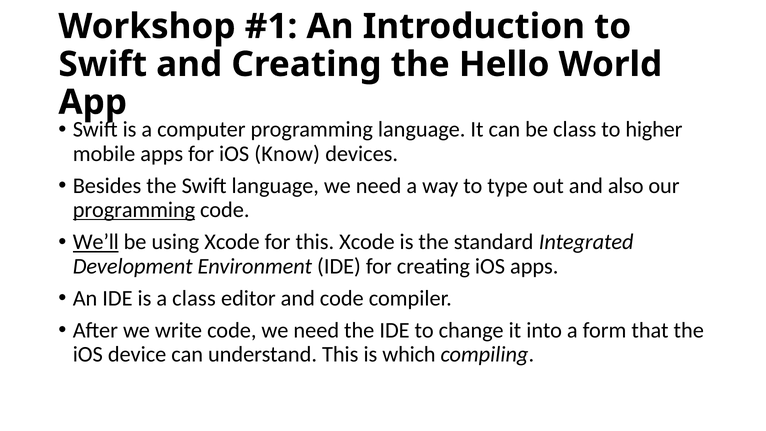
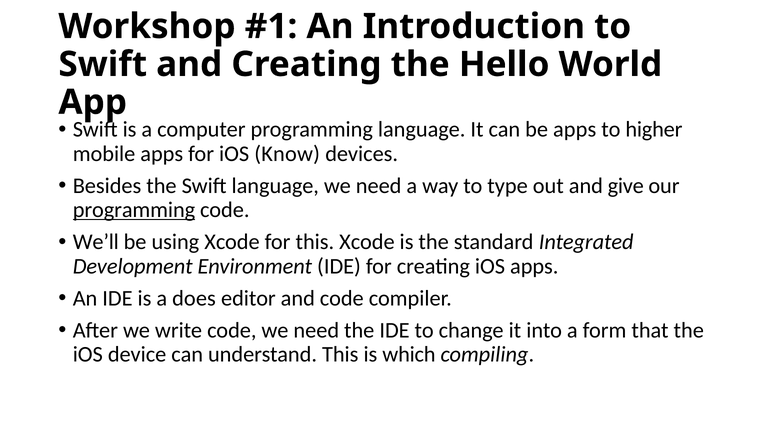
be class: class -> apps
also: also -> give
We’ll underline: present -> none
a class: class -> does
